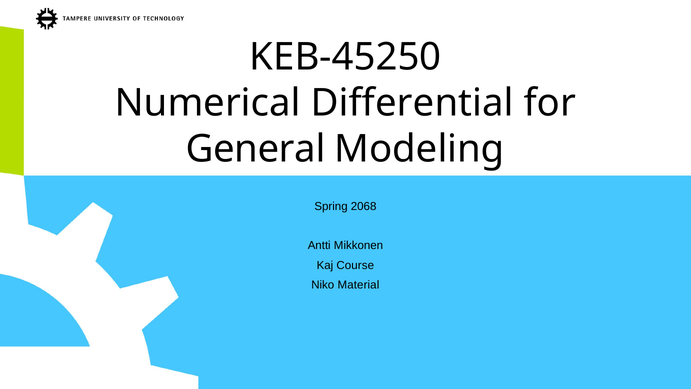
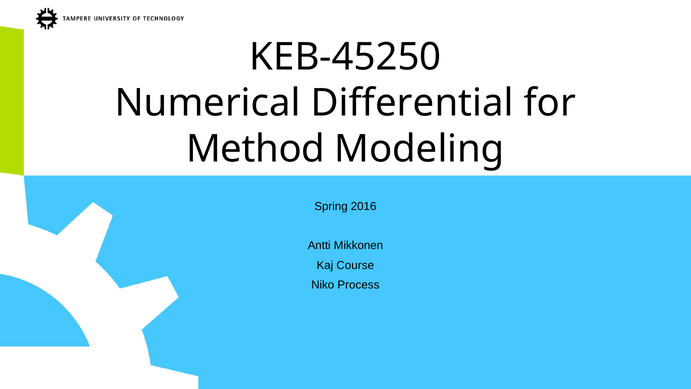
General: General -> Method
2068: 2068 -> 2016
Material: Material -> Process
